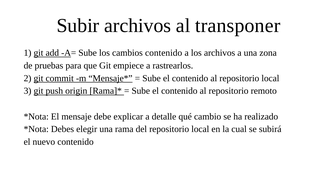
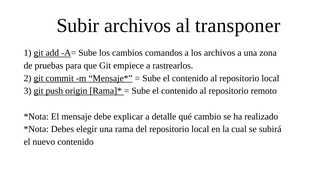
cambios contenido: contenido -> comandos
